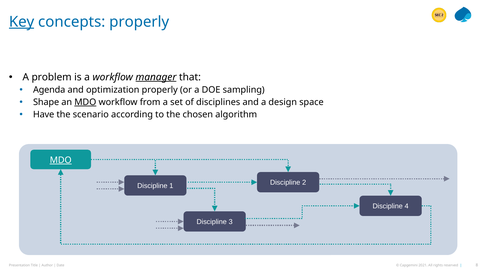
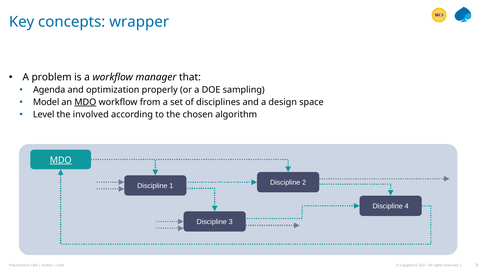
Key underline: present -> none
concepts properly: properly -> wrapper
manager underline: present -> none
Shape: Shape -> Model
Have: Have -> Level
scenario: scenario -> involved
